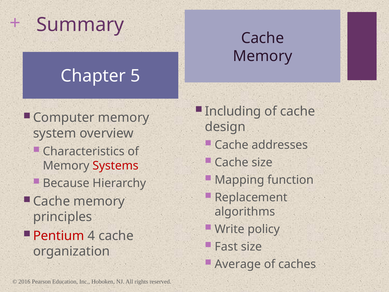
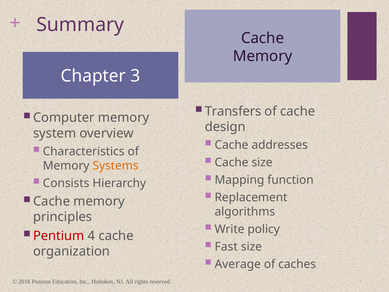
5: 5 -> 3
Including: Including -> Transfers
Systems colour: red -> orange
Because: Because -> Consists
